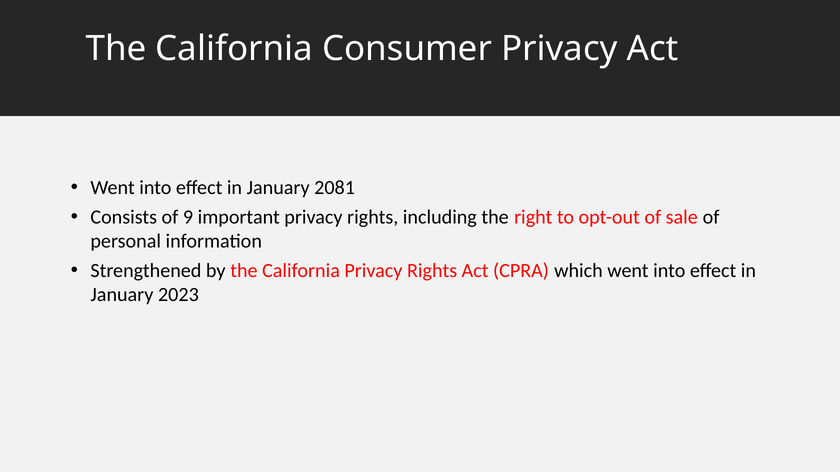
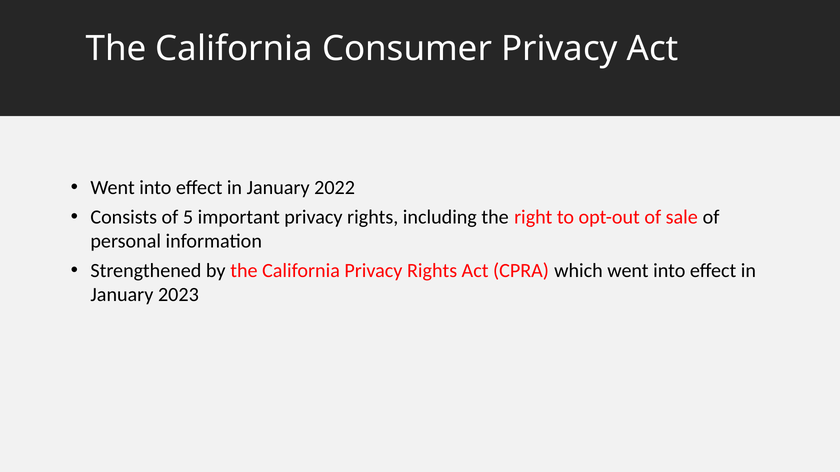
2081: 2081 -> 2022
9: 9 -> 5
